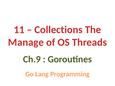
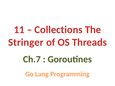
Manage: Manage -> Stringer
Ch.9: Ch.9 -> Ch.7
